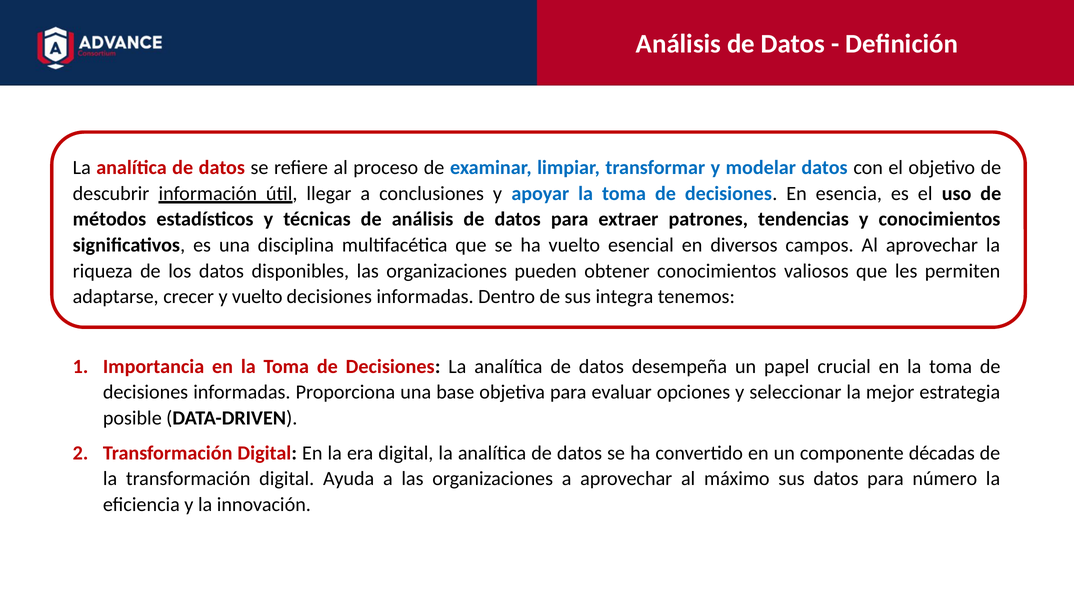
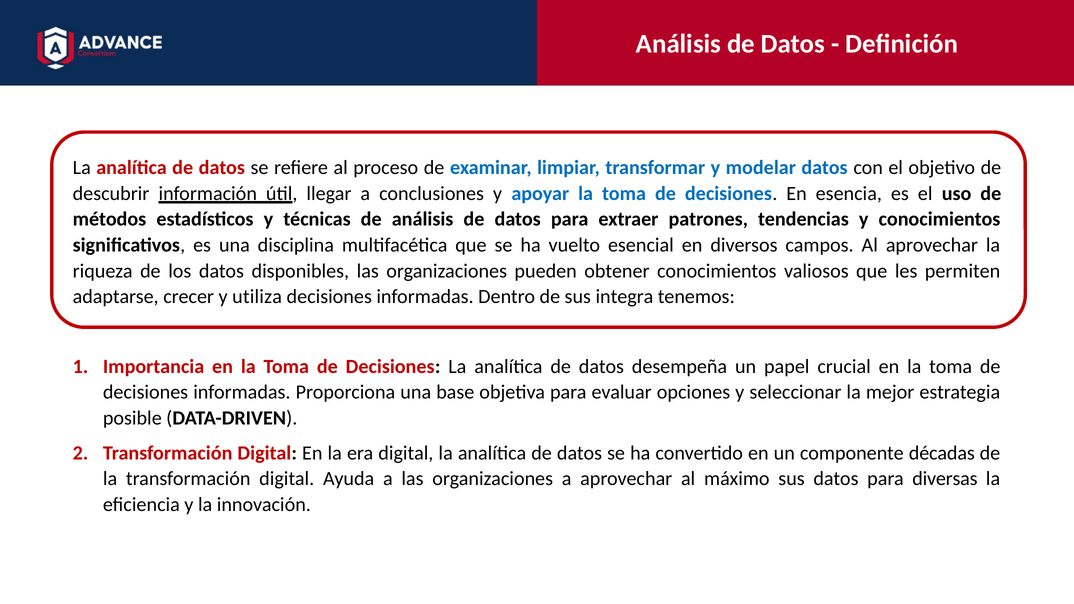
y vuelto: vuelto -> utiliza
número: número -> diversas
